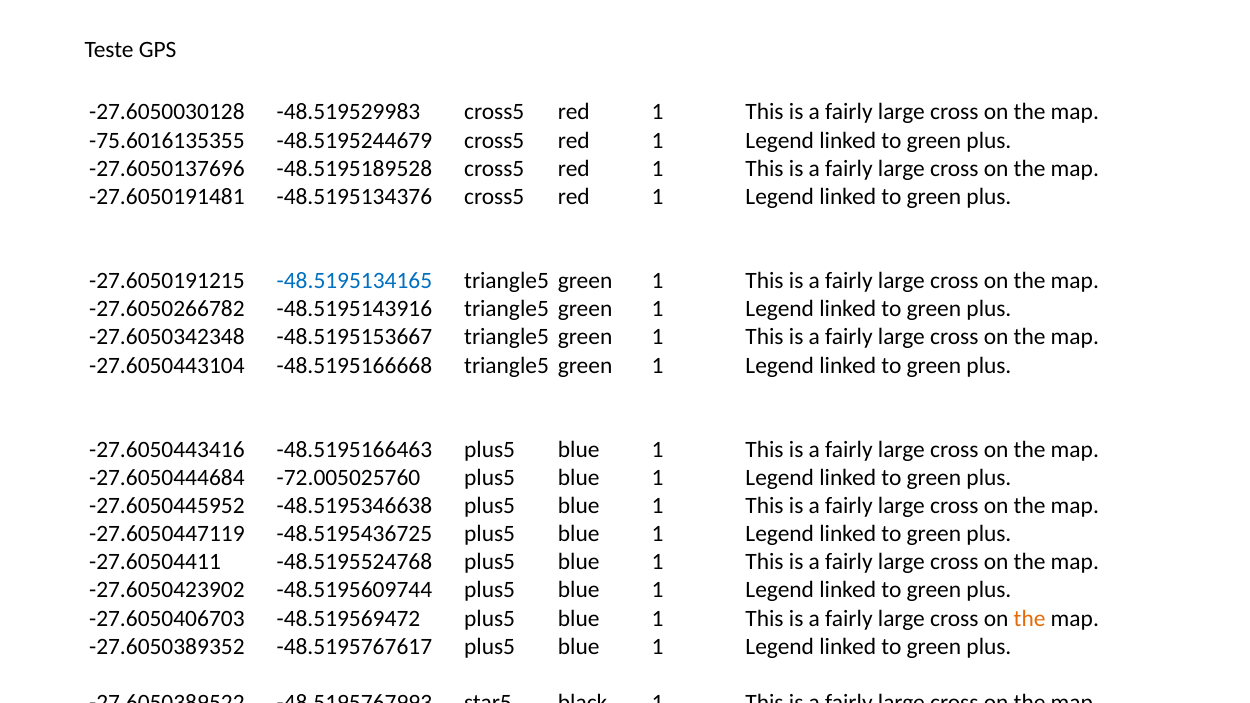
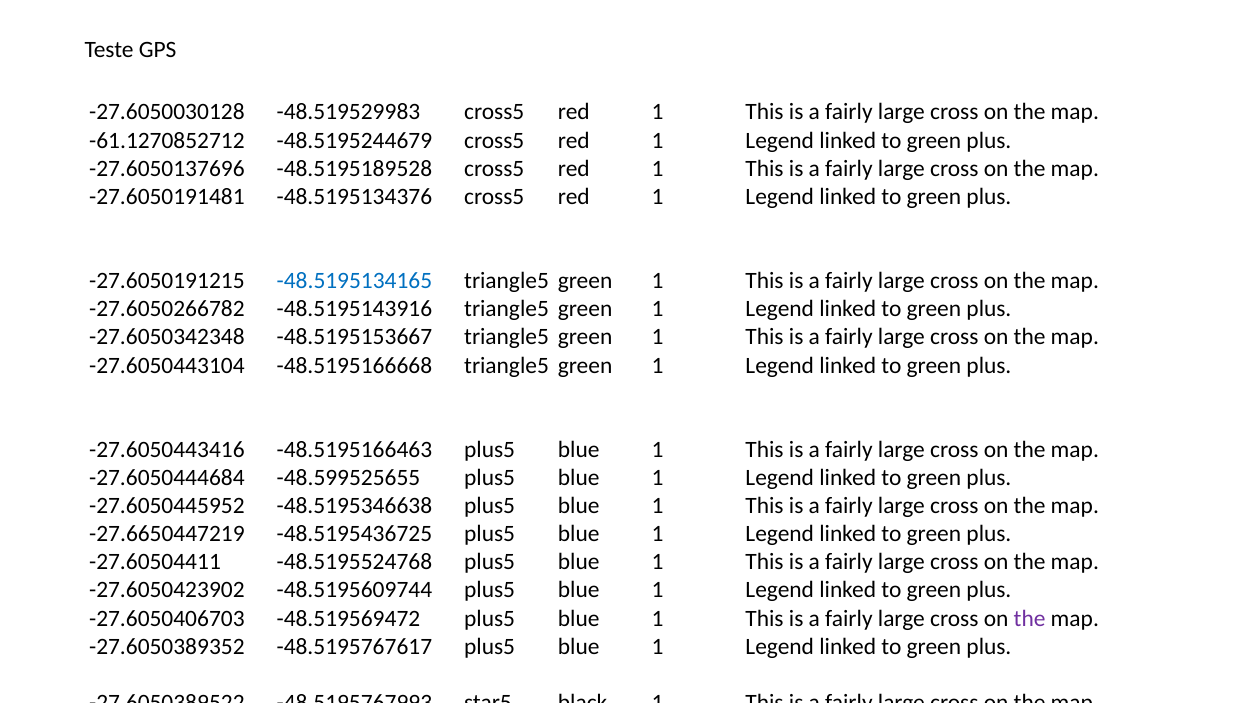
-75.6016135355: -75.6016135355 -> -61.1270852712
-72.005025760: -72.005025760 -> -48.599525655
-27.6050447119: -27.6050447119 -> -27.6650447219
the at (1030, 618) colour: orange -> purple
